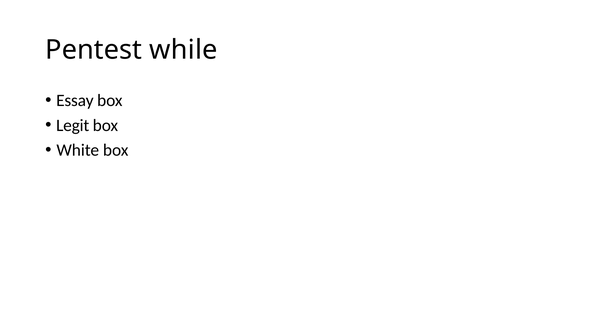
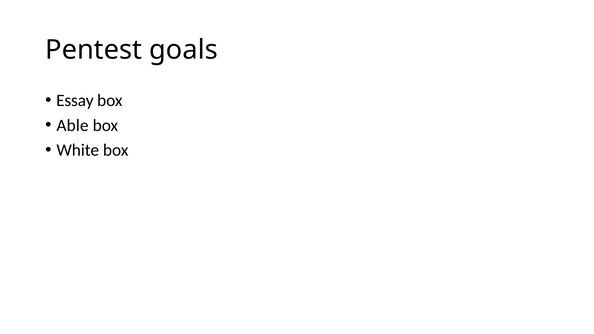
while: while -> goals
Legit: Legit -> Able
